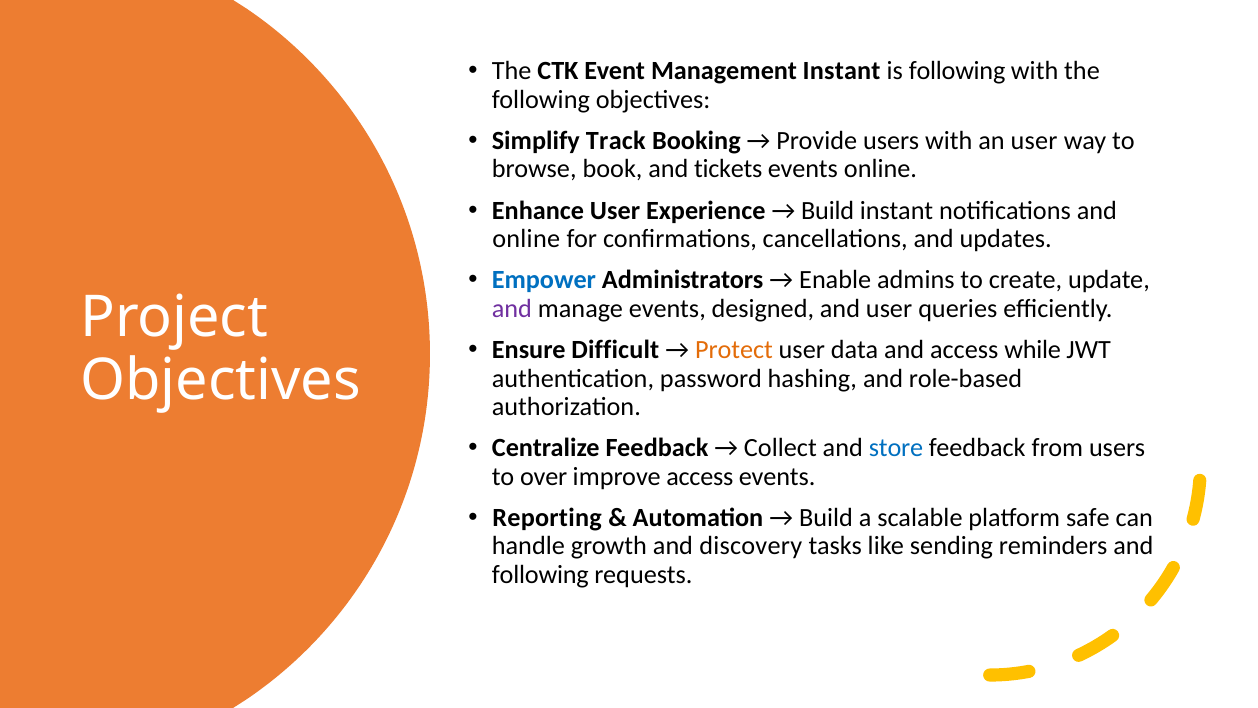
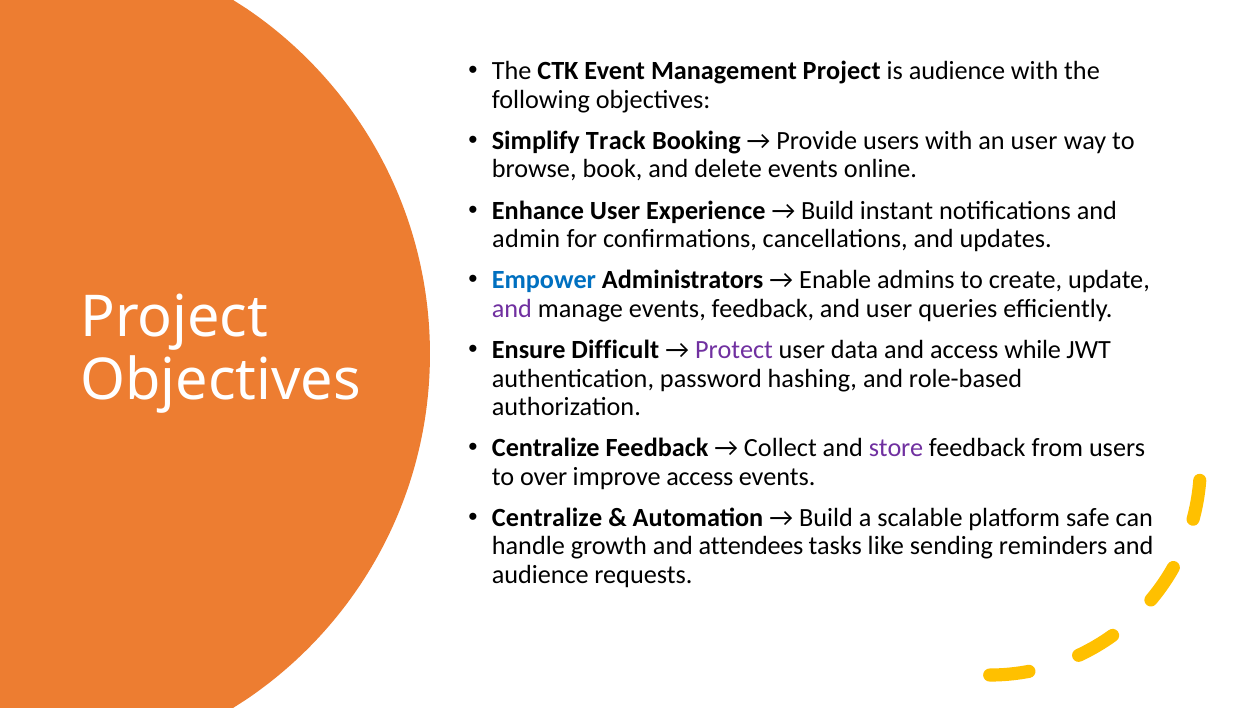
Management Instant: Instant -> Project
is following: following -> audience
tickets: tickets -> delete
online at (526, 239): online -> admin
events designed: designed -> feedback
Protect colour: orange -> purple
store colour: blue -> purple
Reporting at (547, 518): Reporting -> Centralize
discovery: discovery -> attendees
following at (540, 574): following -> audience
